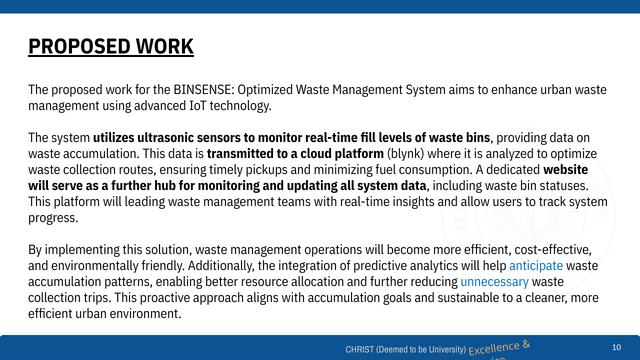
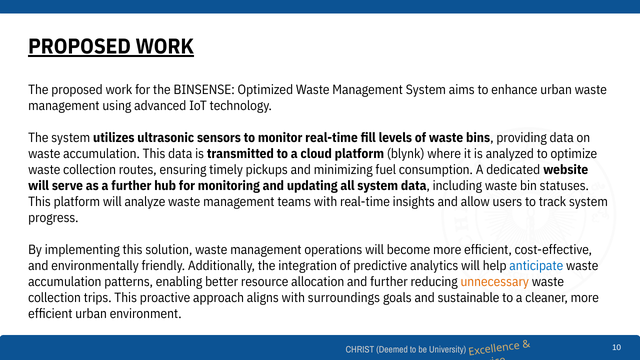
leading: leading -> analyze
unnecessary colour: blue -> orange
with accumulation: accumulation -> surroundings
